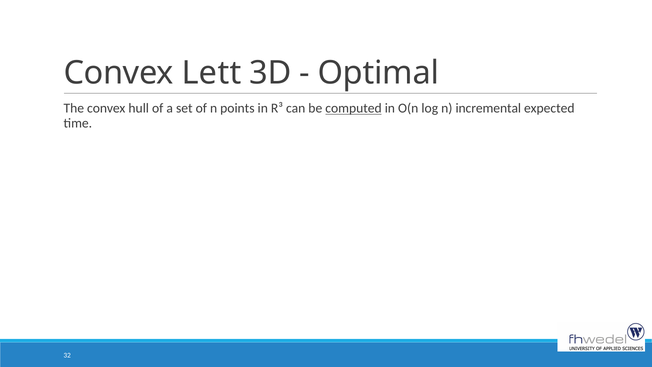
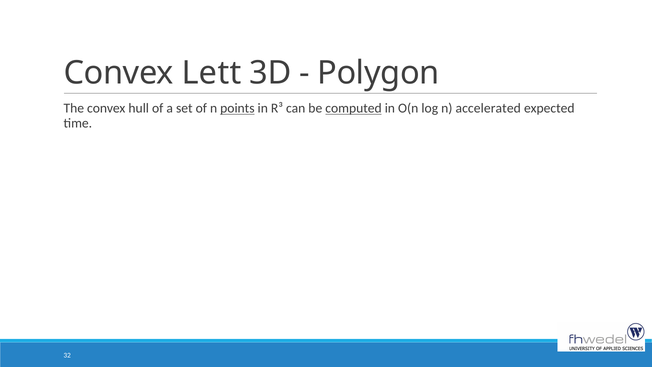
Optimal: Optimal -> Polygon
points underline: none -> present
incremental: incremental -> accelerated
